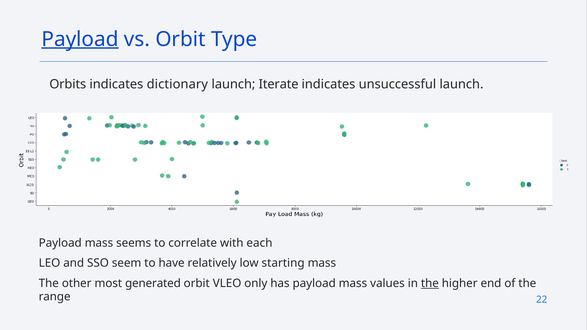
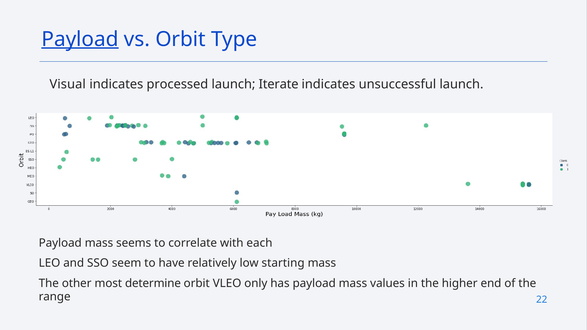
Orbits: Orbits -> Visual
dictionary: dictionary -> processed
generated: generated -> determine
the at (430, 284) underline: present -> none
